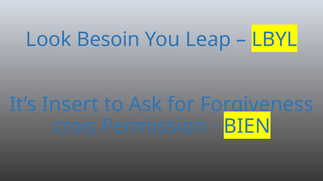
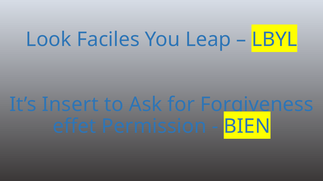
Besoin: Besoin -> Faciles
crois: crois -> effet
